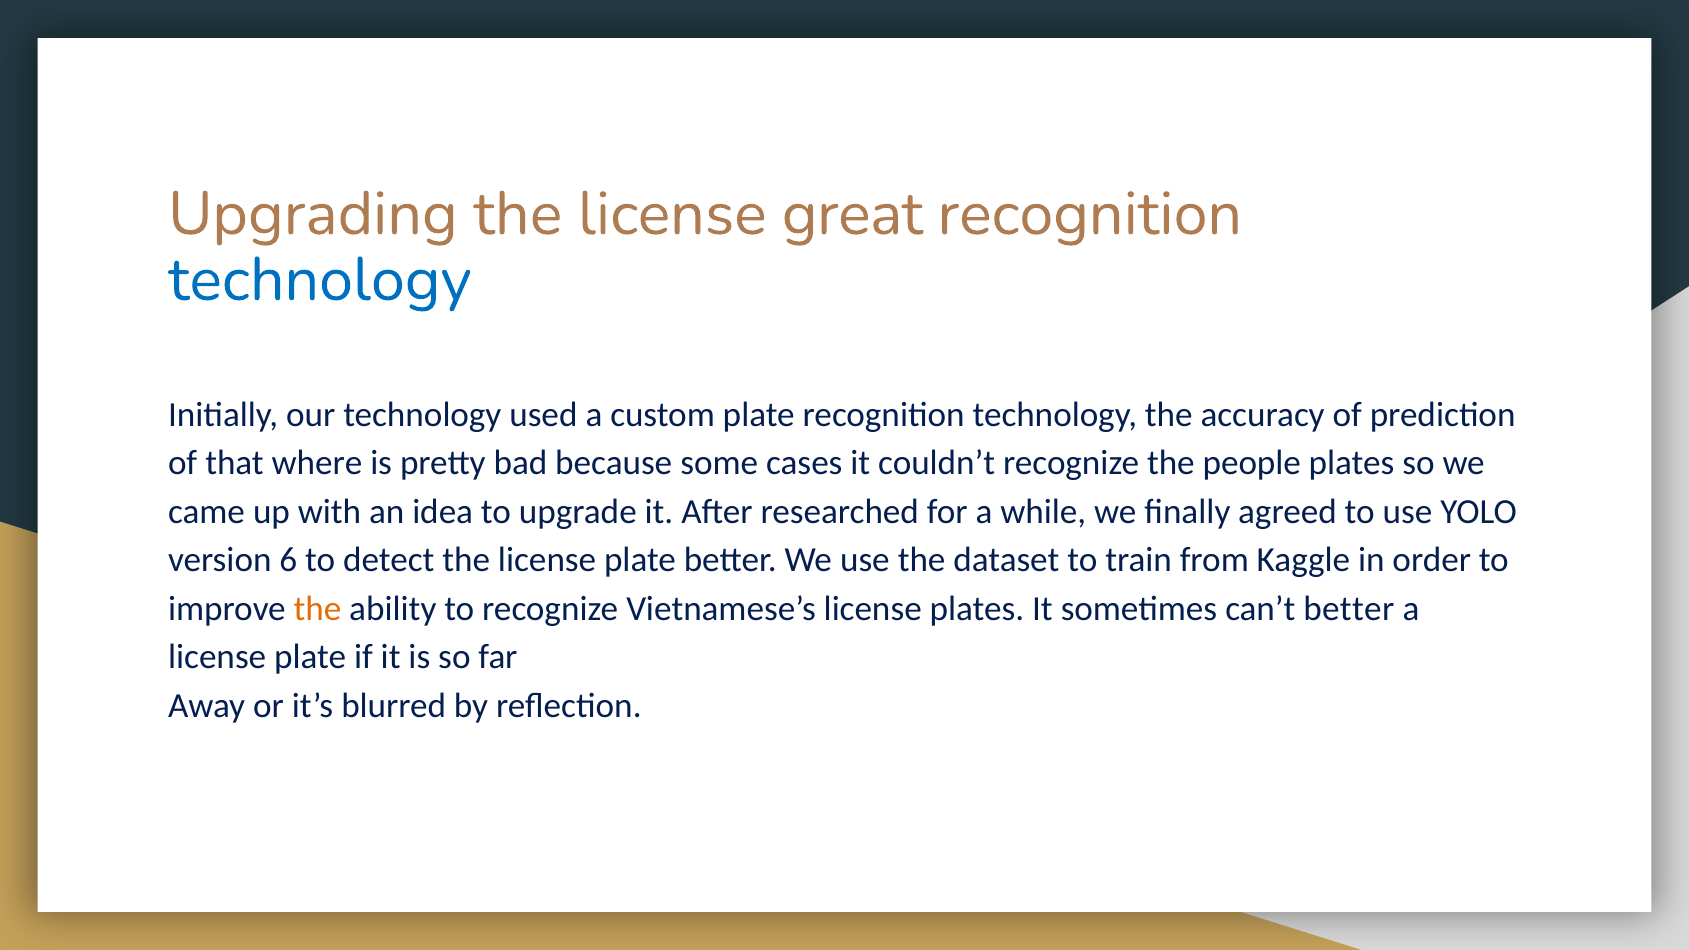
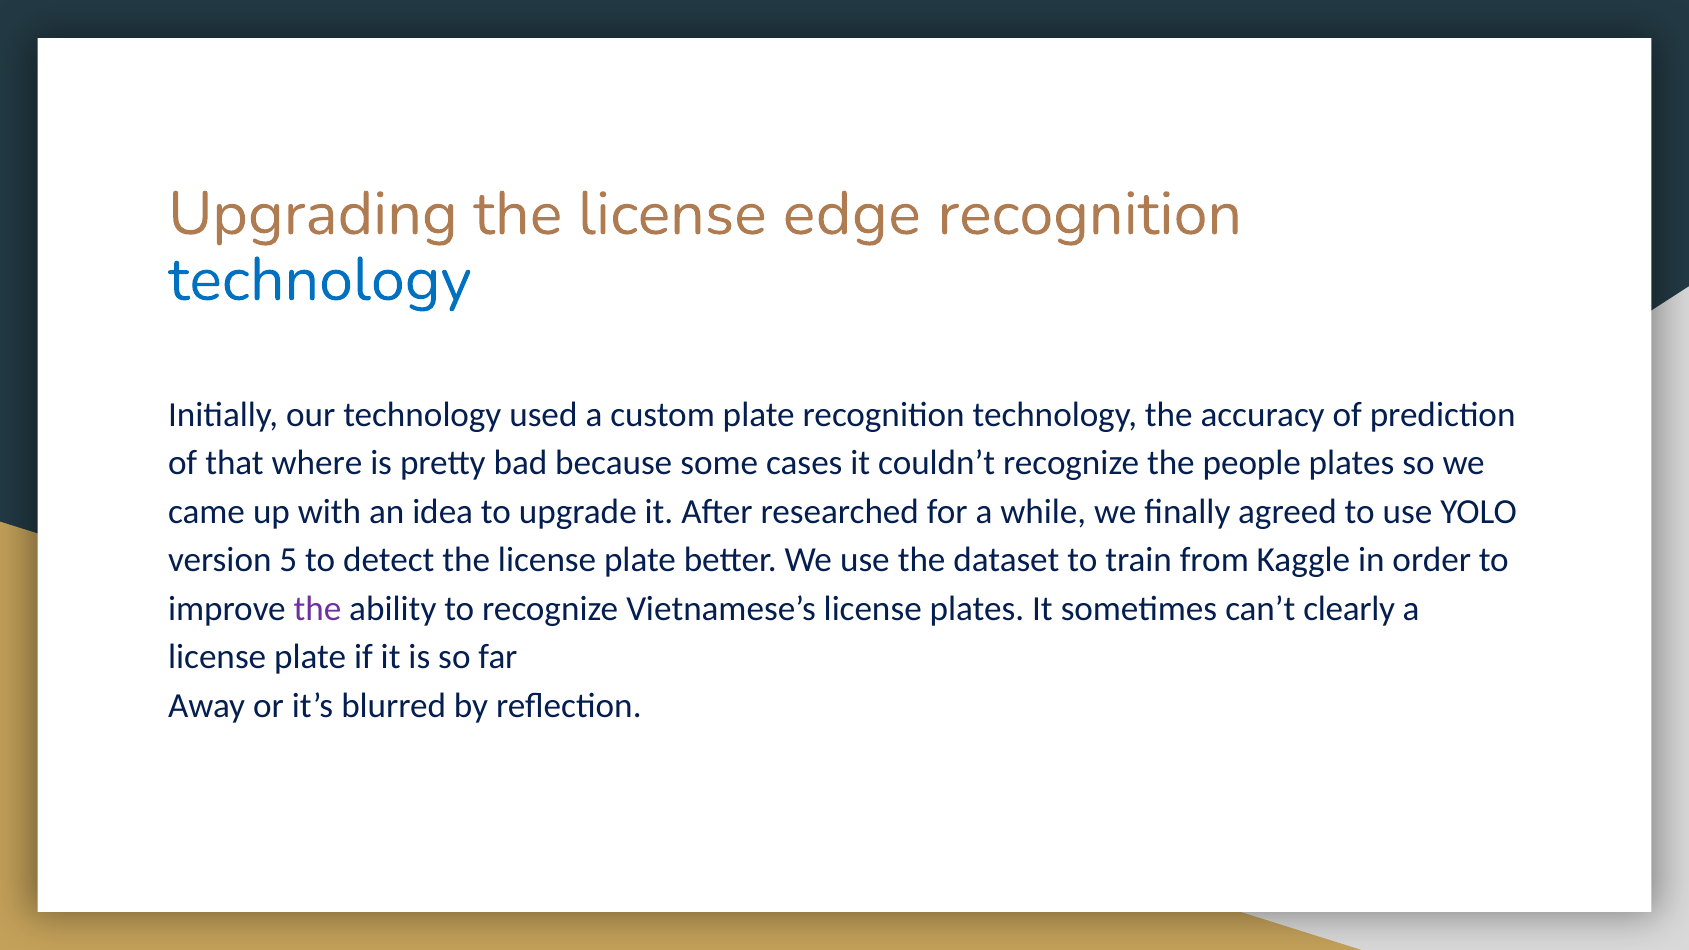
great: great -> edge
6: 6 -> 5
the at (317, 609) colour: orange -> purple
can’t better: better -> clearly
